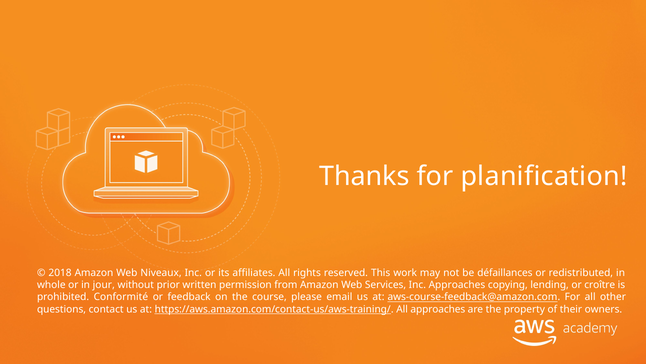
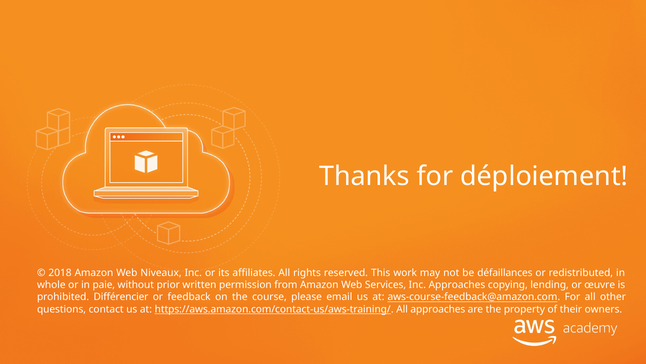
planification: planification -> déploiement
jour: jour -> paie
croître: croître -> œuvre
Conformité: Conformité -> Différencier
